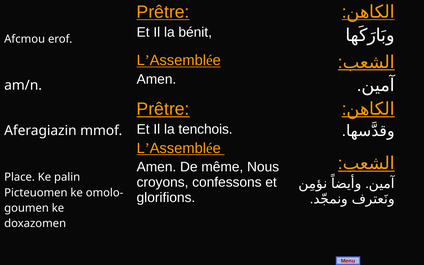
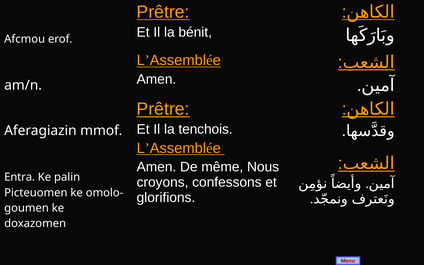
Place: Place -> Entra
